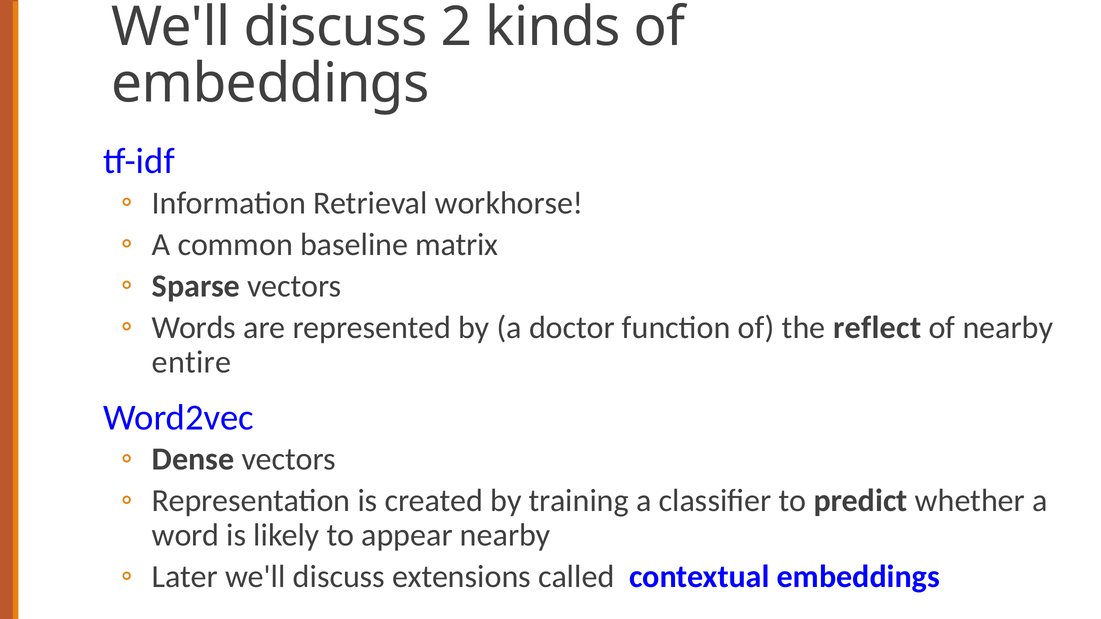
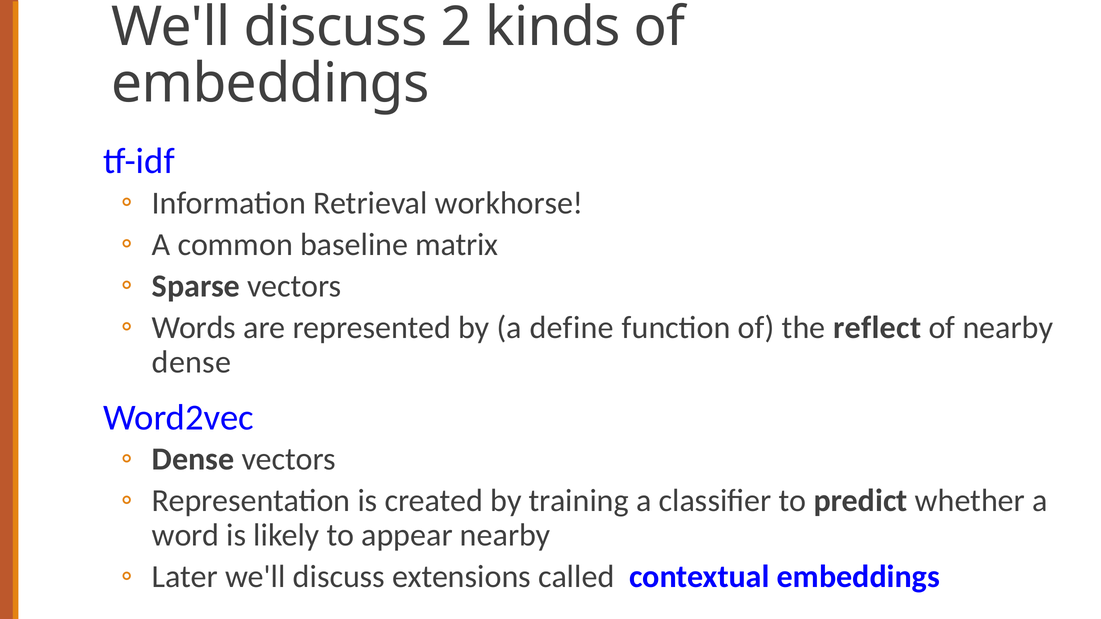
doctor: doctor -> define
entire at (192, 362): entire -> dense
